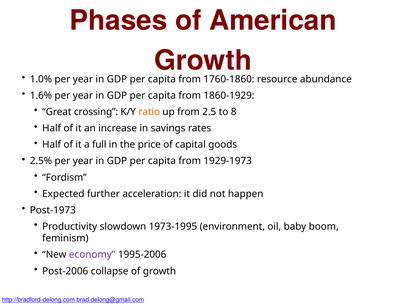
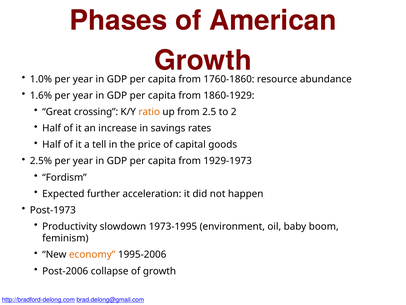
8: 8 -> 2
full: full -> tell
economy colour: purple -> orange
